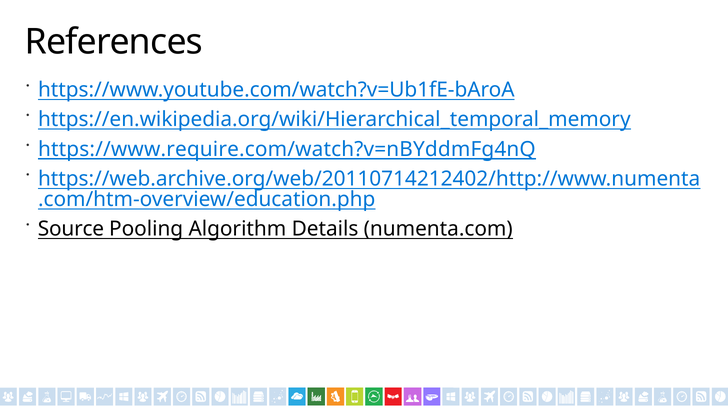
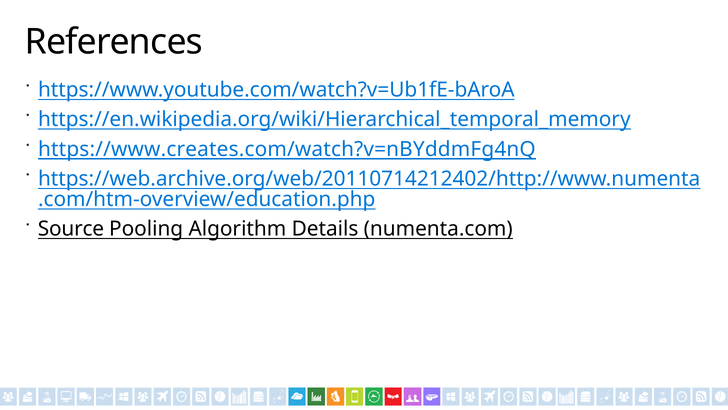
https://www.require.com/watch?v=nBYddmFg4nQ: https://www.require.com/watch?v=nBYddmFg4nQ -> https://www.creates.com/watch?v=nBYddmFg4nQ
